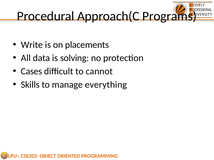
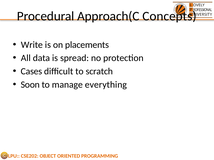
Programs: Programs -> Concepts
solving: solving -> spread
cannot: cannot -> scratch
Skills: Skills -> Soon
